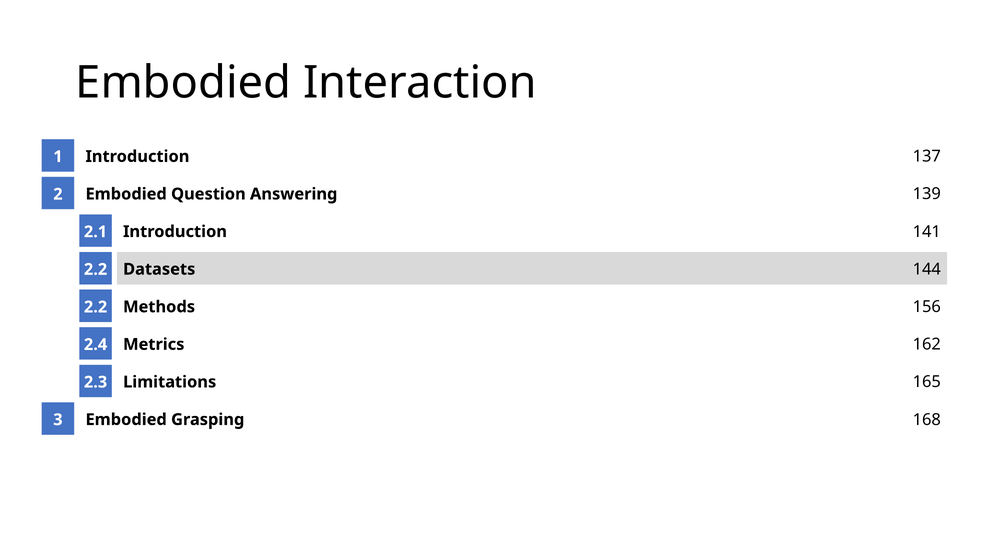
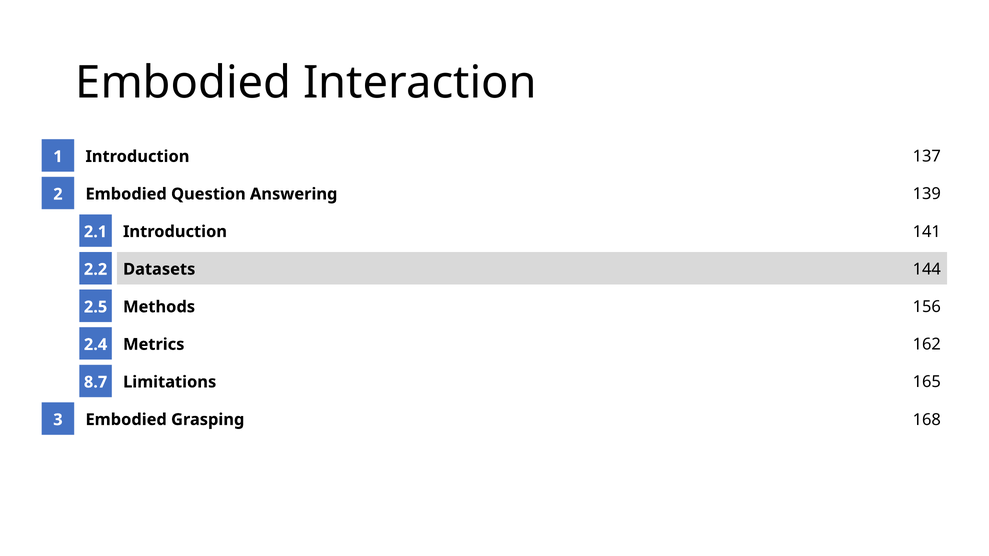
2.2 at (96, 307): 2.2 -> 2.5
2.3: 2.3 -> 8.7
